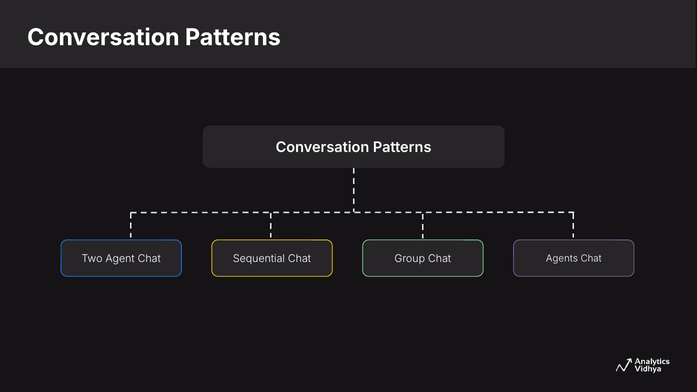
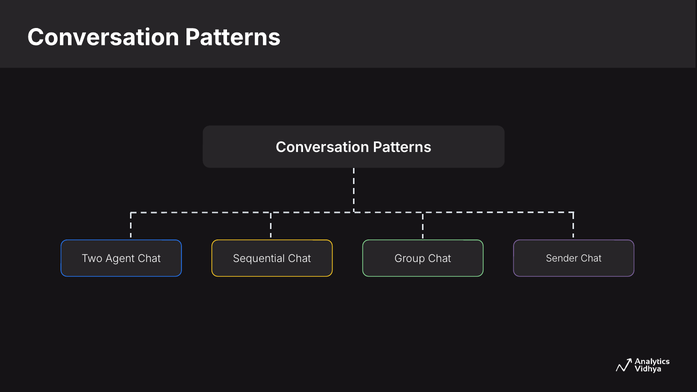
Agents: Agents -> Sender
